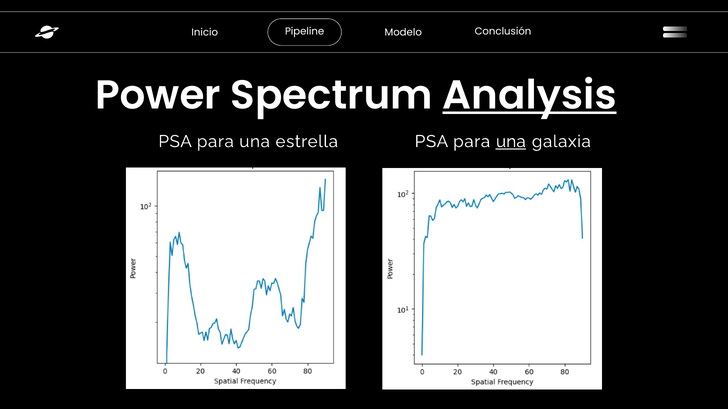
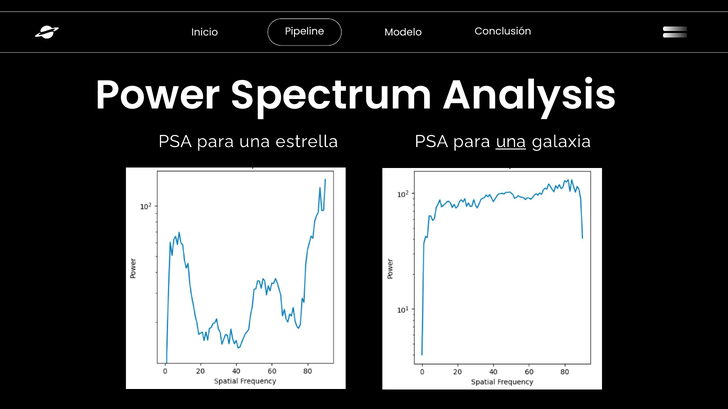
Analysis underline: present -> none
